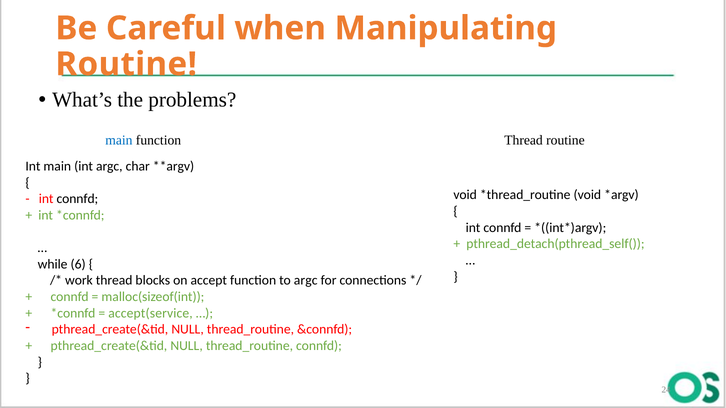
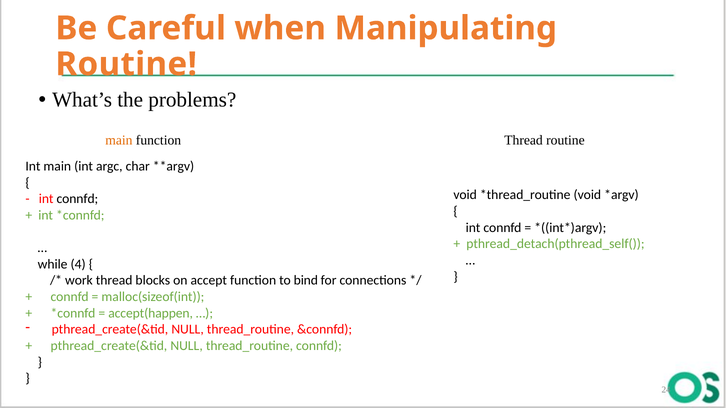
main at (119, 141) colour: blue -> orange
6: 6 -> 4
to argc: argc -> bind
accept(service: accept(service -> accept(happen
